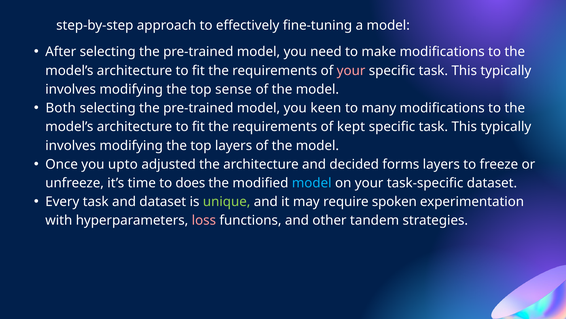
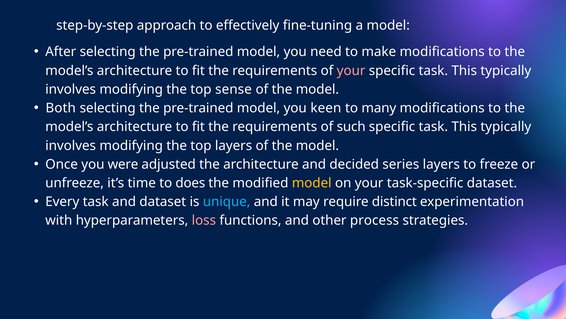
kept: kept -> such
upto: upto -> were
forms: forms -> series
model at (312, 183) colour: light blue -> yellow
unique colour: light green -> light blue
spoken: spoken -> distinct
tandem: tandem -> process
